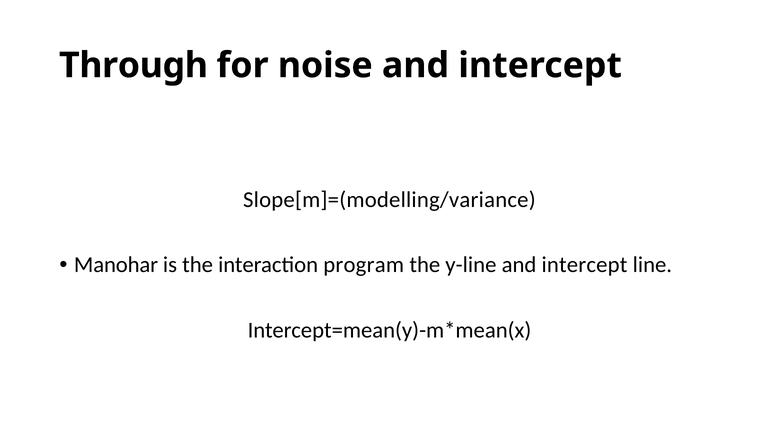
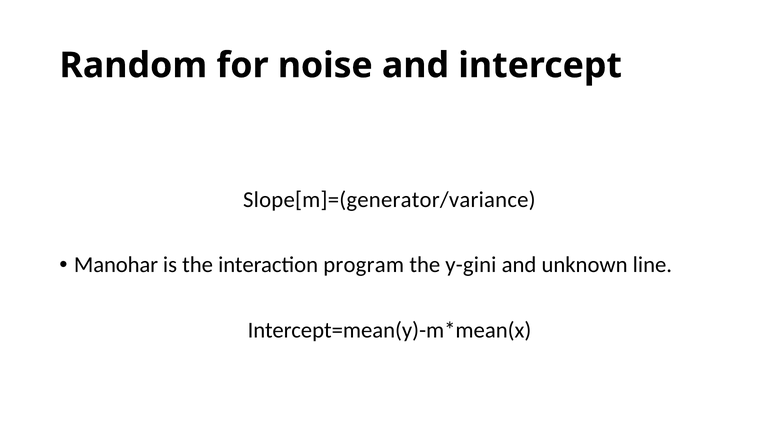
Through: Through -> Random
Slope[m]=(modelling/variance: Slope[m]=(modelling/variance -> Slope[m]=(generator/variance
y-line: y-line -> y-gini
intercept at (584, 265): intercept -> unknown
